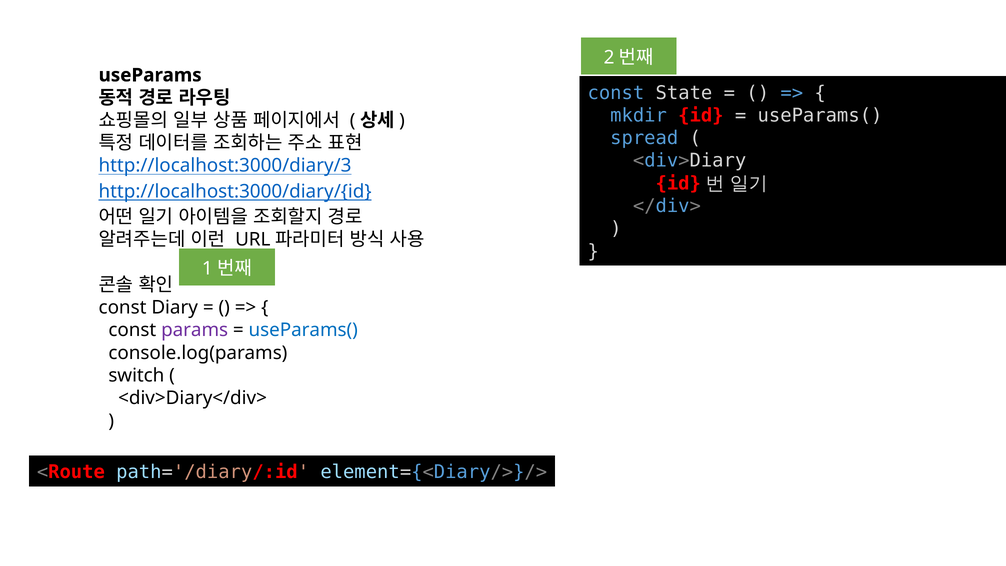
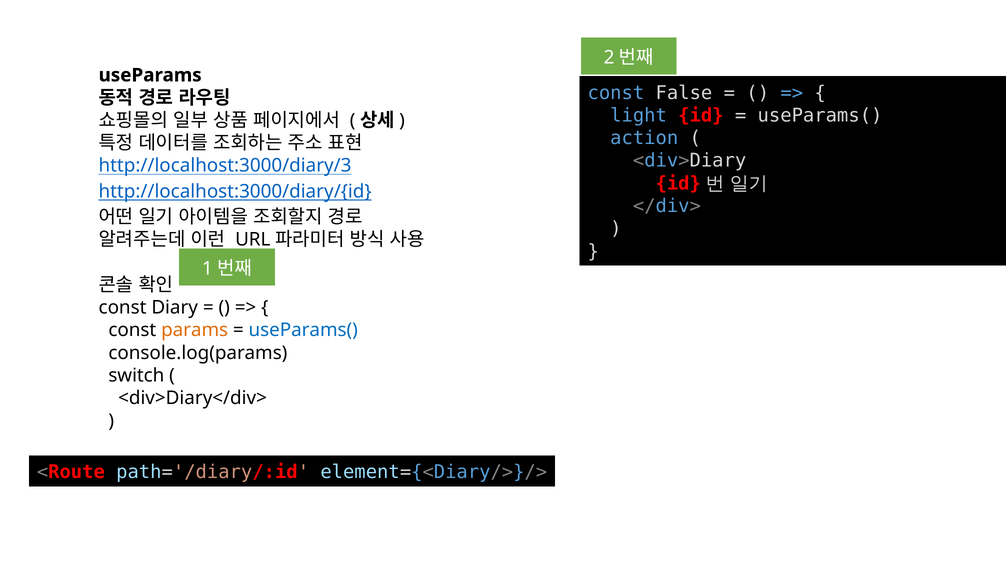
State: State -> False
mkdir: mkdir -> light
spread: spread -> action
params colour: purple -> orange
